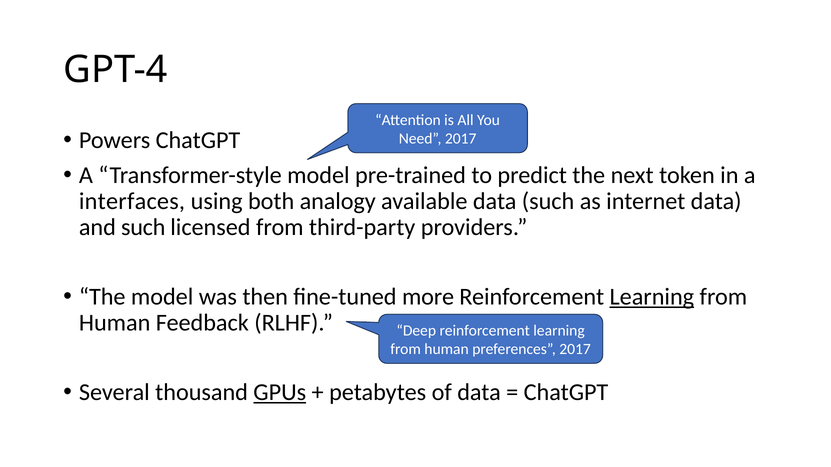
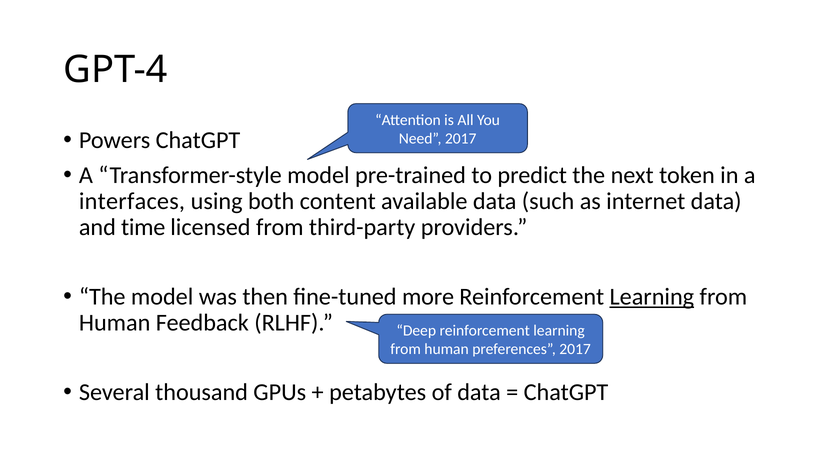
analogy: analogy -> content
and such: such -> time
GPUs underline: present -> none
